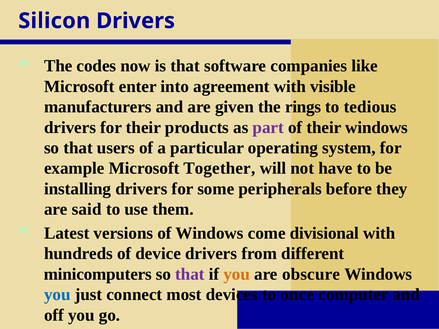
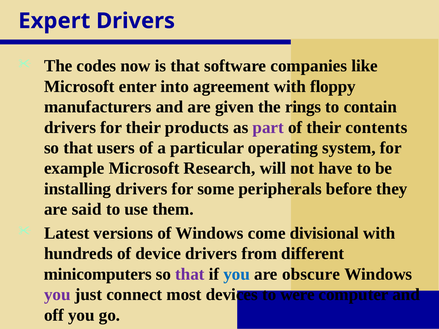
Silicon: Silicon -> Expert
visible: visible -> floppy
tedious: tedious -> contain
their windows: windows -> contents
Together: Together -> Research
you at (237, 274) colour: orange -> blue
you at (57, 295) colour: blue -> purple
once: once -> were
